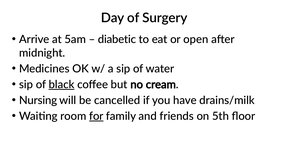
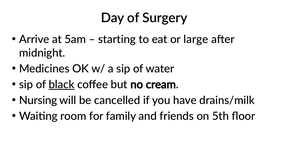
diabetic: diabetic -> starting
open: open -> large
for underline: present -> none
